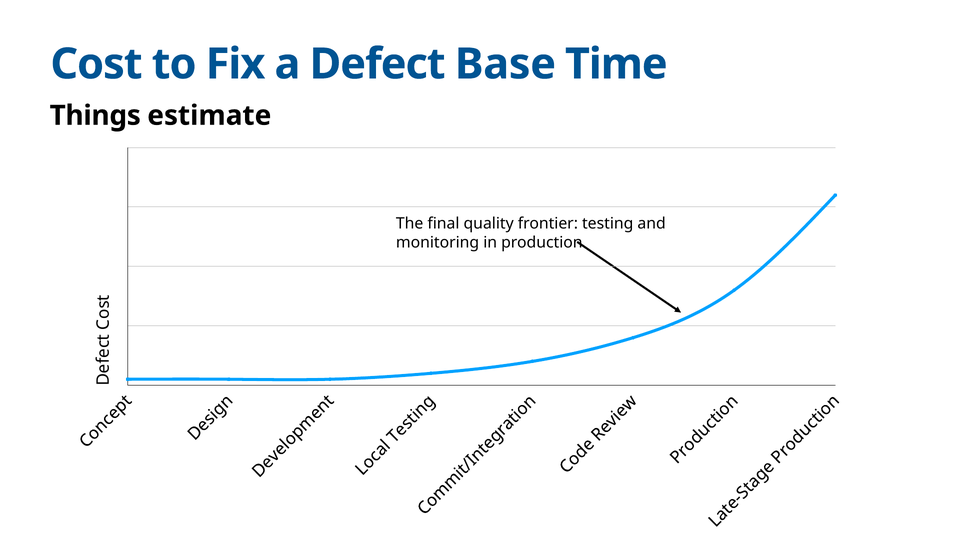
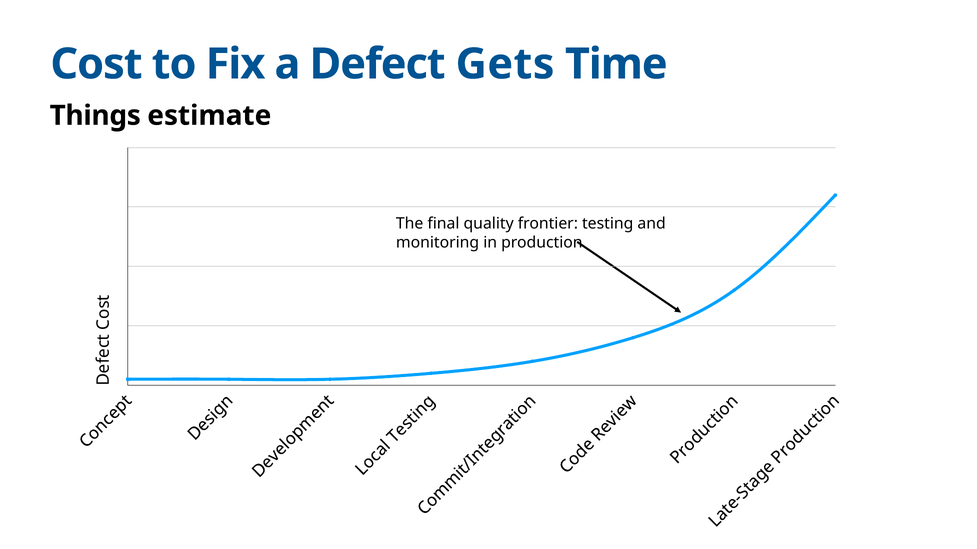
Base: Base -> Gets
